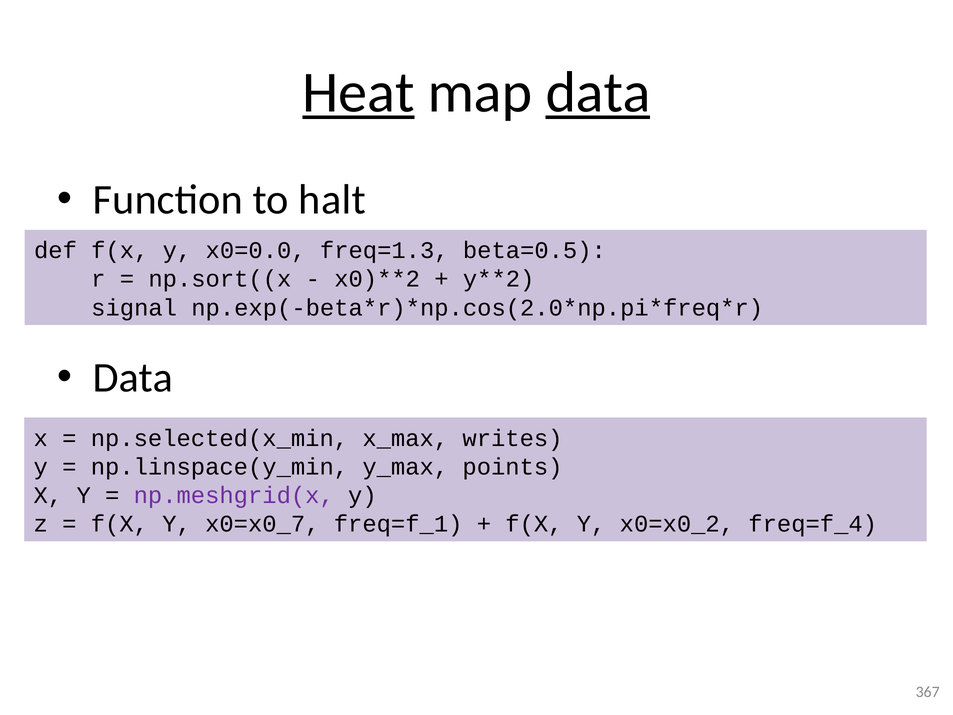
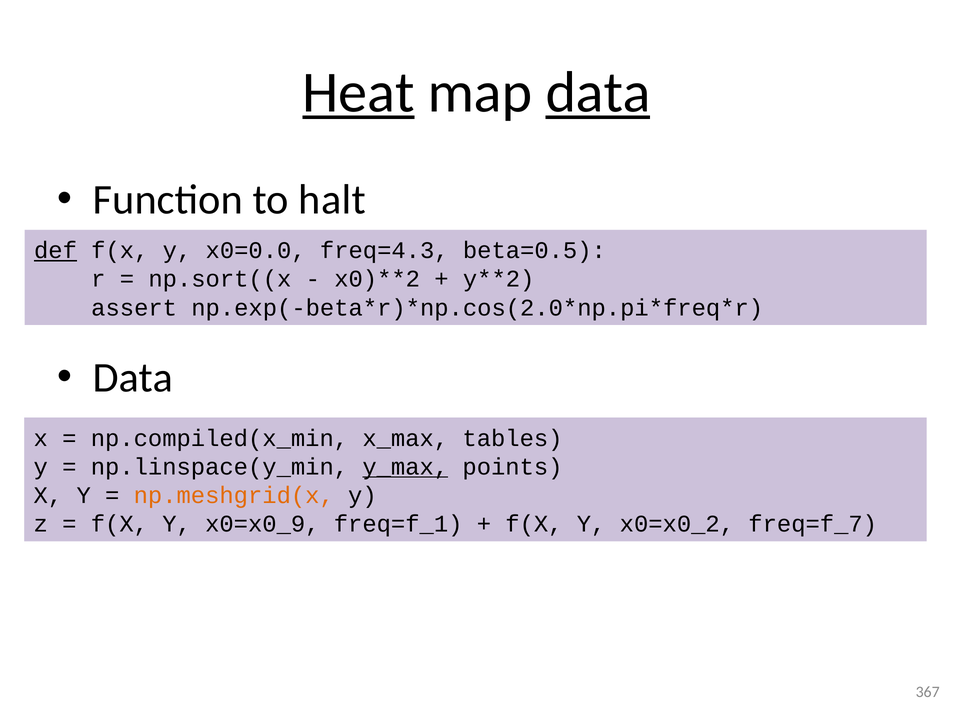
def underline: none -> present
freq=1.3: freq=1.3 -> freq=4.3
signal: signal -> assert
np.selected(x_min: np.selected(x_min -> np.compiled(x_min
writes: writes -> tables
y_max underline: none -> present
np.meshgrid(x colour: purple -> orange
x0=x0_7: x0=x0_7 -> x0=x0_9
freq=f_4: freq=f_4 -> freq=f_7
